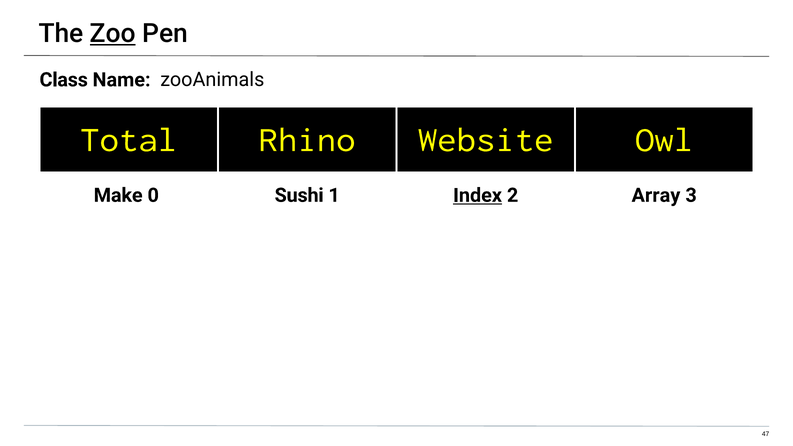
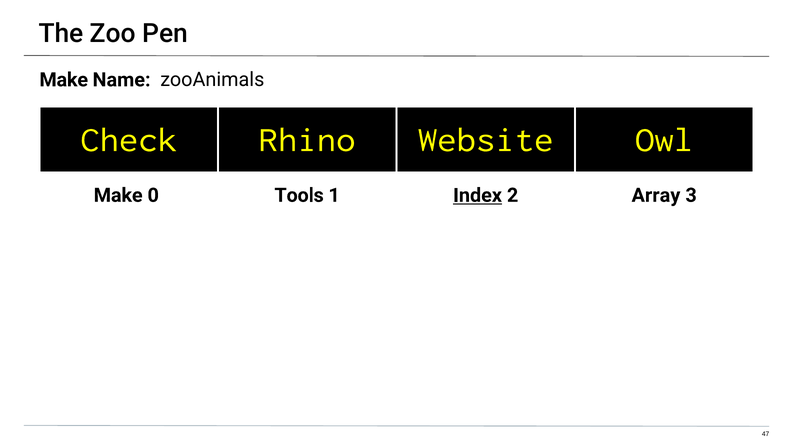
Zoo underline: present -> none
Class at (64, 80): Class -> Make
Total: Total -> Check
Sushi: Sushi -> Tools
